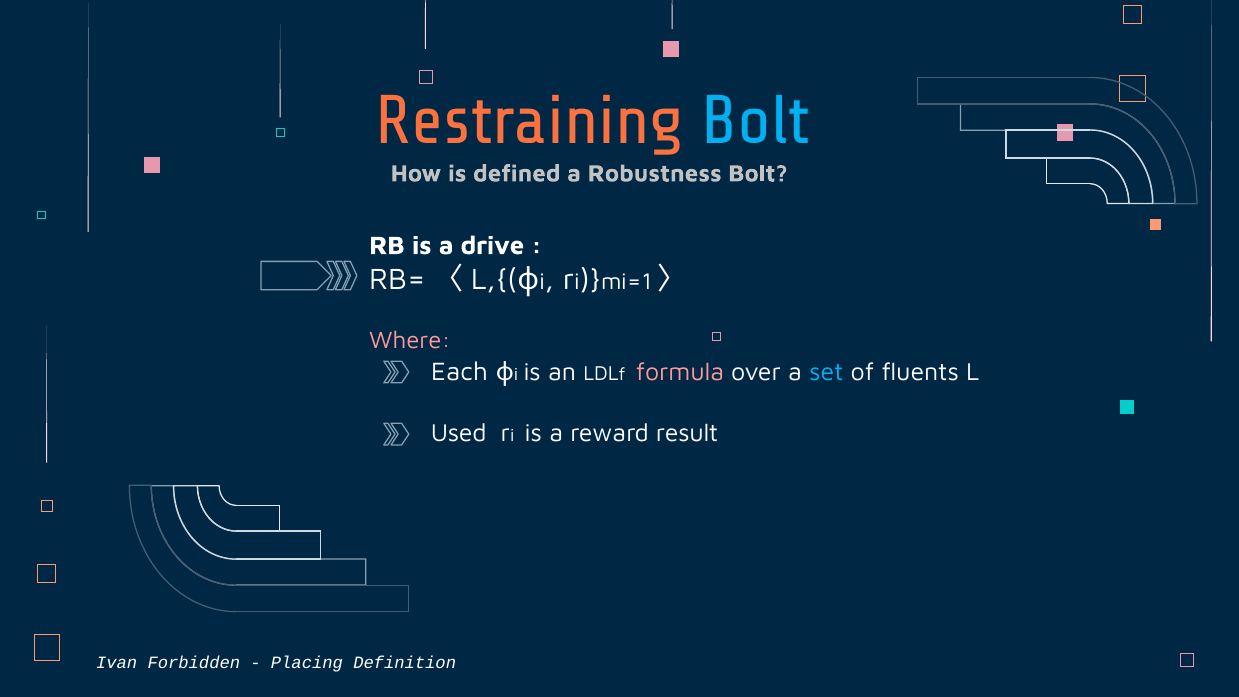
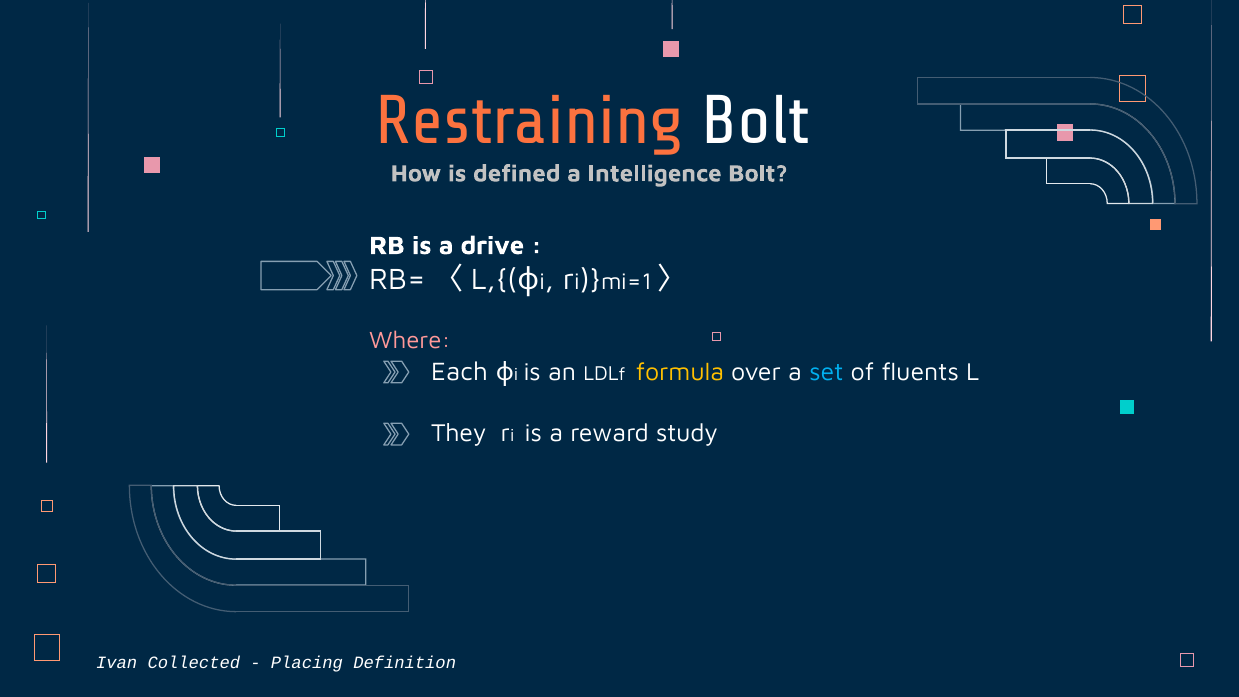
Bolt at (756, 121) colour: light blue -> white
Robustness: Robustness -> Intelligence
formula colour: pink -> yellow
Used: Used -> They
result: result -> study
Forbidden: Forbidden -> Collected
